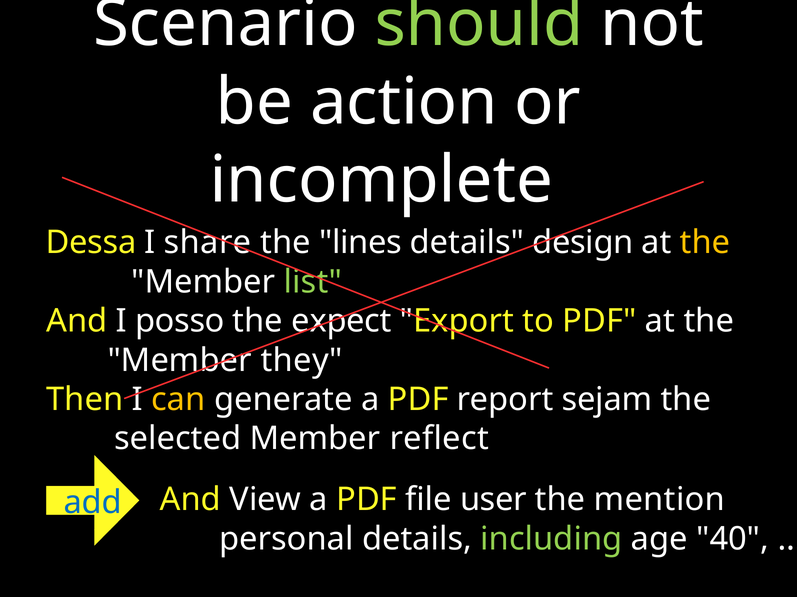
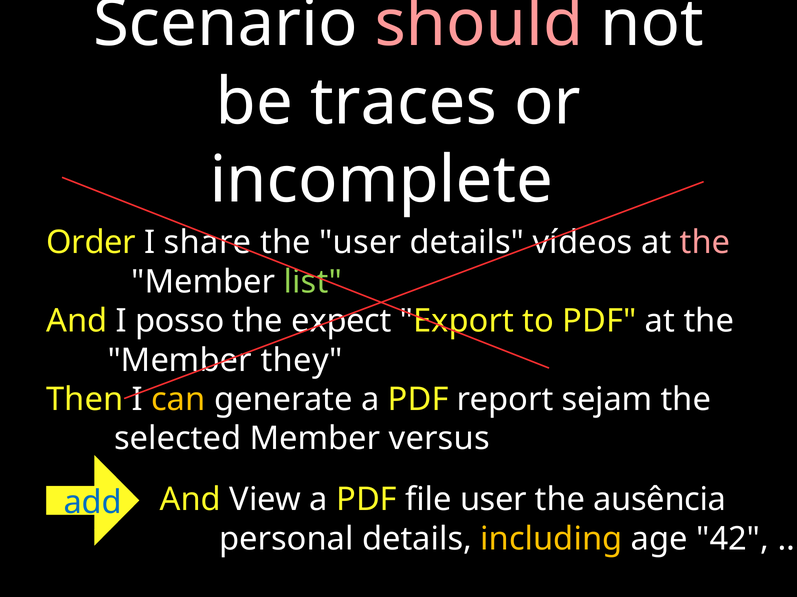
should colour: light green -> pink
action: action -> traces
Dessa: Dessa -> Order
the lines: lines -> user
design: design -> vídeos
the at (705, 243) colour: yellow -> pink
reflect: reflect -> versus
mention: mention -> ausência
including colour: light green -> yellow
40: 40 -> 42
